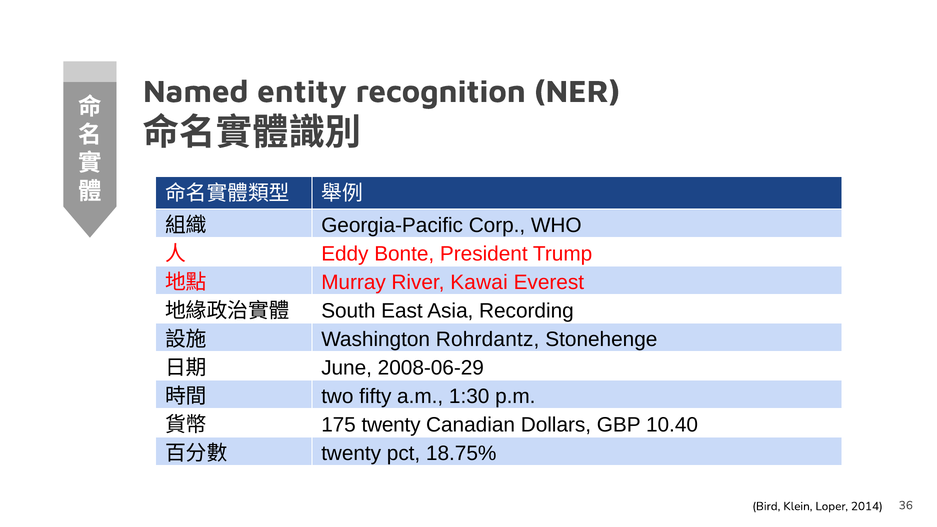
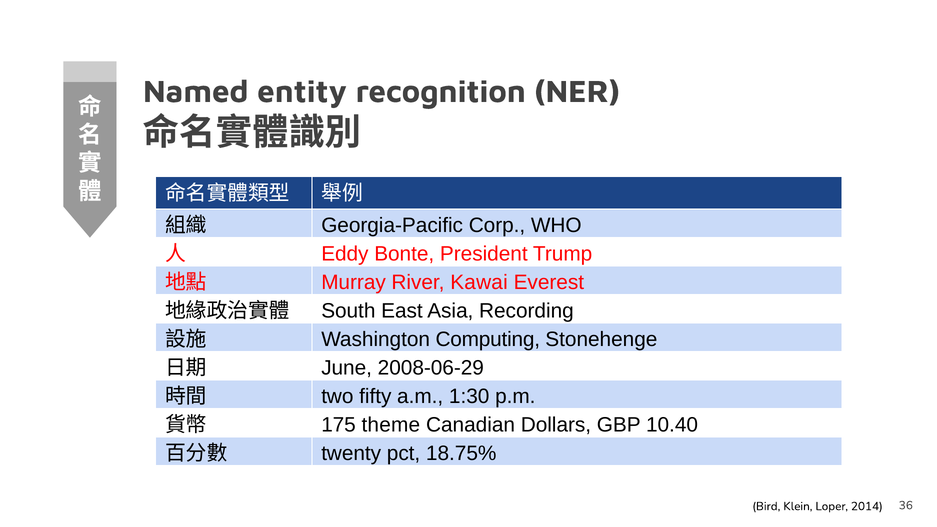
Rohrdantz: Rohrdantz -> Computing
175 twenty: twenty -> theme
